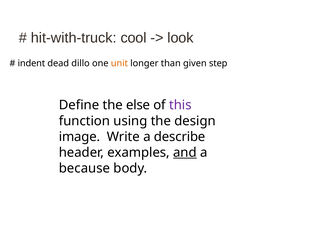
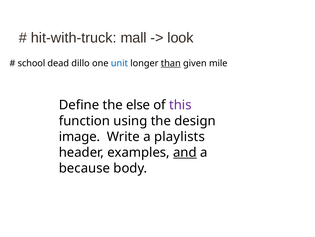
cool: cool -> mall
indent: indent -> school
unit colour: orange -> blue
than underline: none -> present
step: step -> mile
describe: describe -> playlists
